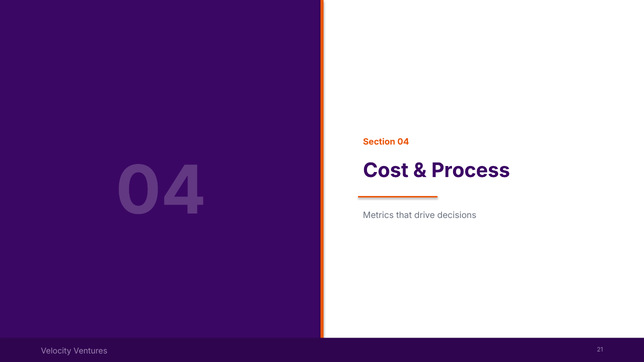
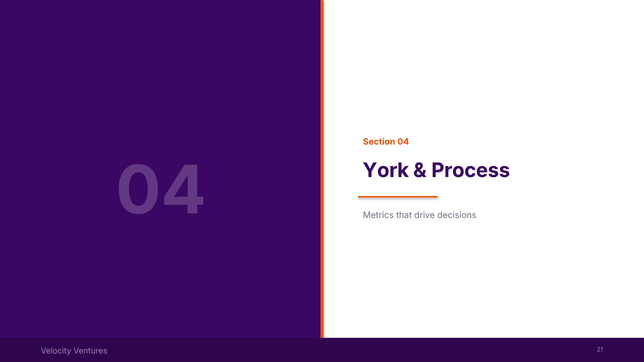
Cost: Cost -> York
